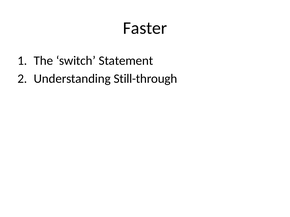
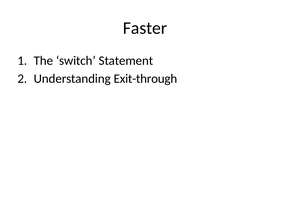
Still-through: Still-through -> Exit-through
